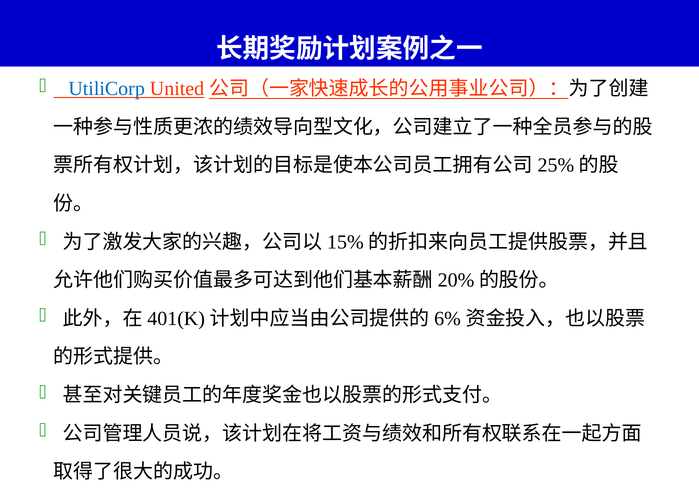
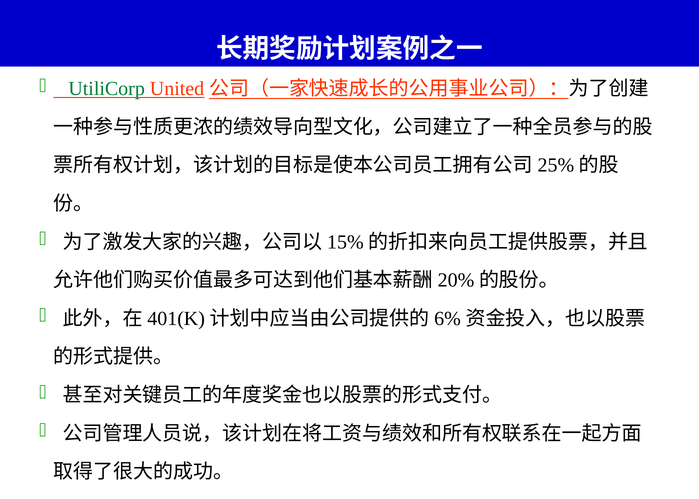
UtiliCorp colour: blue -> green
